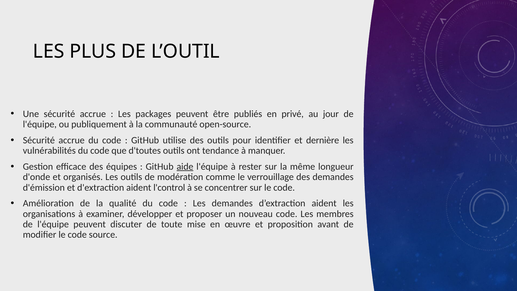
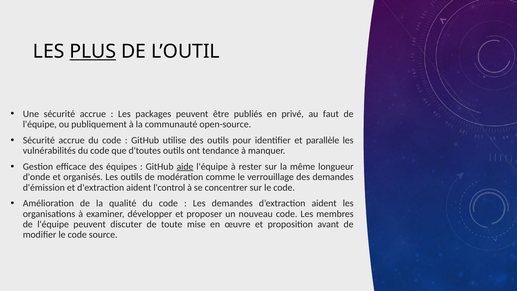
PLUS underline: none -> present
jour: jour -> faut
dernière: dernière -> parallèle
